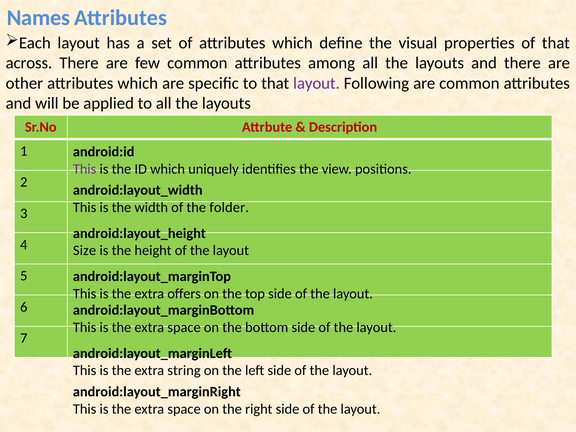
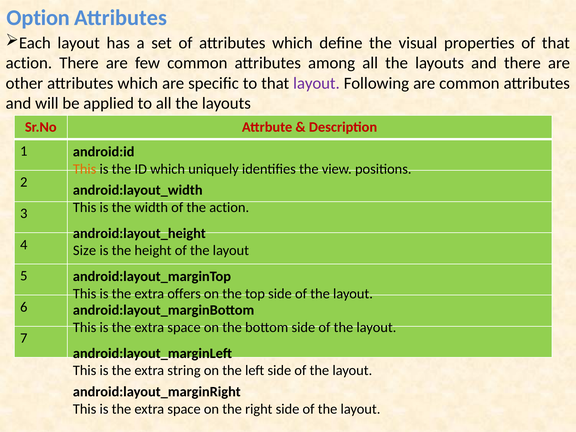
Names: Names -> Option
across at (29, 63): across -> action
This at (85, 169) colour: purple -> orange
the folder: folder -> action
